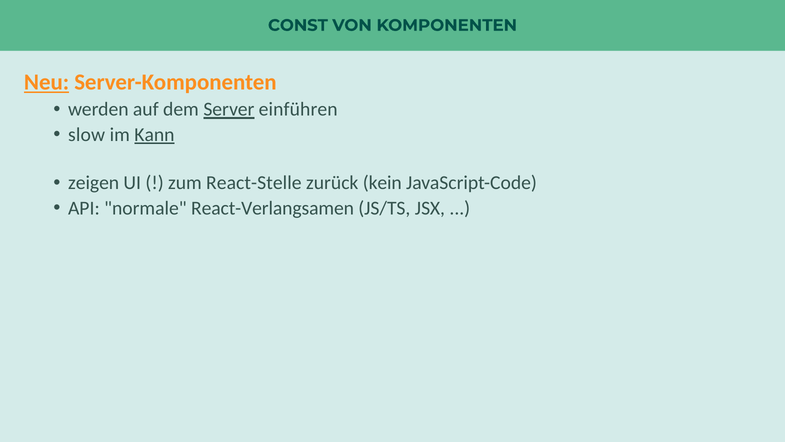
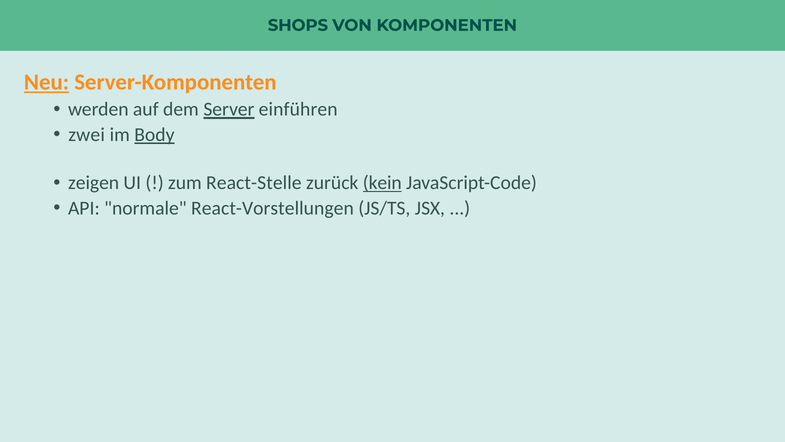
CONST: CONST -> SHOPS
slow: slow -> zwei
Kann: Kann -> Body
kein underline: none -> present
React-Verlangsamen: React-Verlangsamen -> React-Vorstellungen
